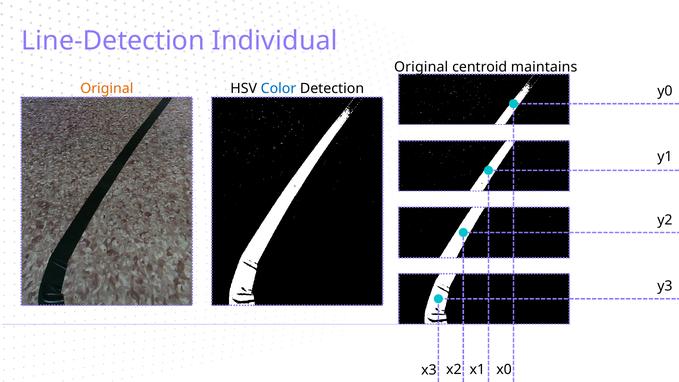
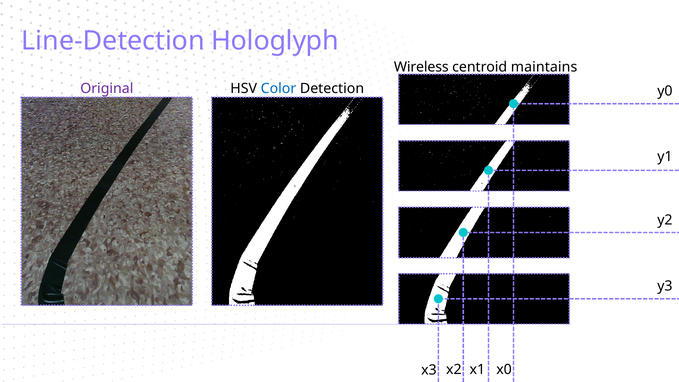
Individual: Individual -> Hologlyph
Original at (421, 67): Original -> Wireless
Original at (107, 89) colour: orange -> purple
